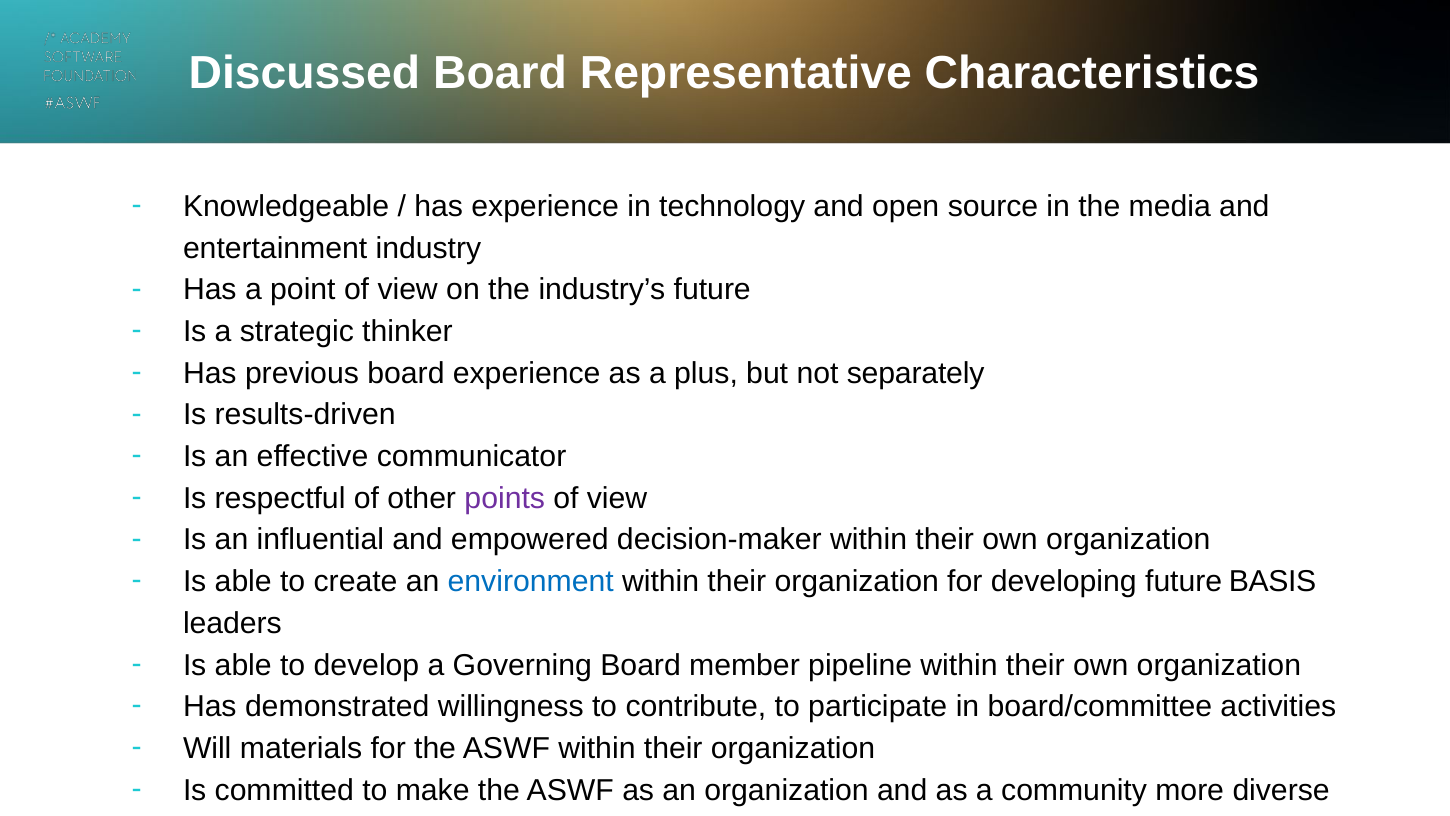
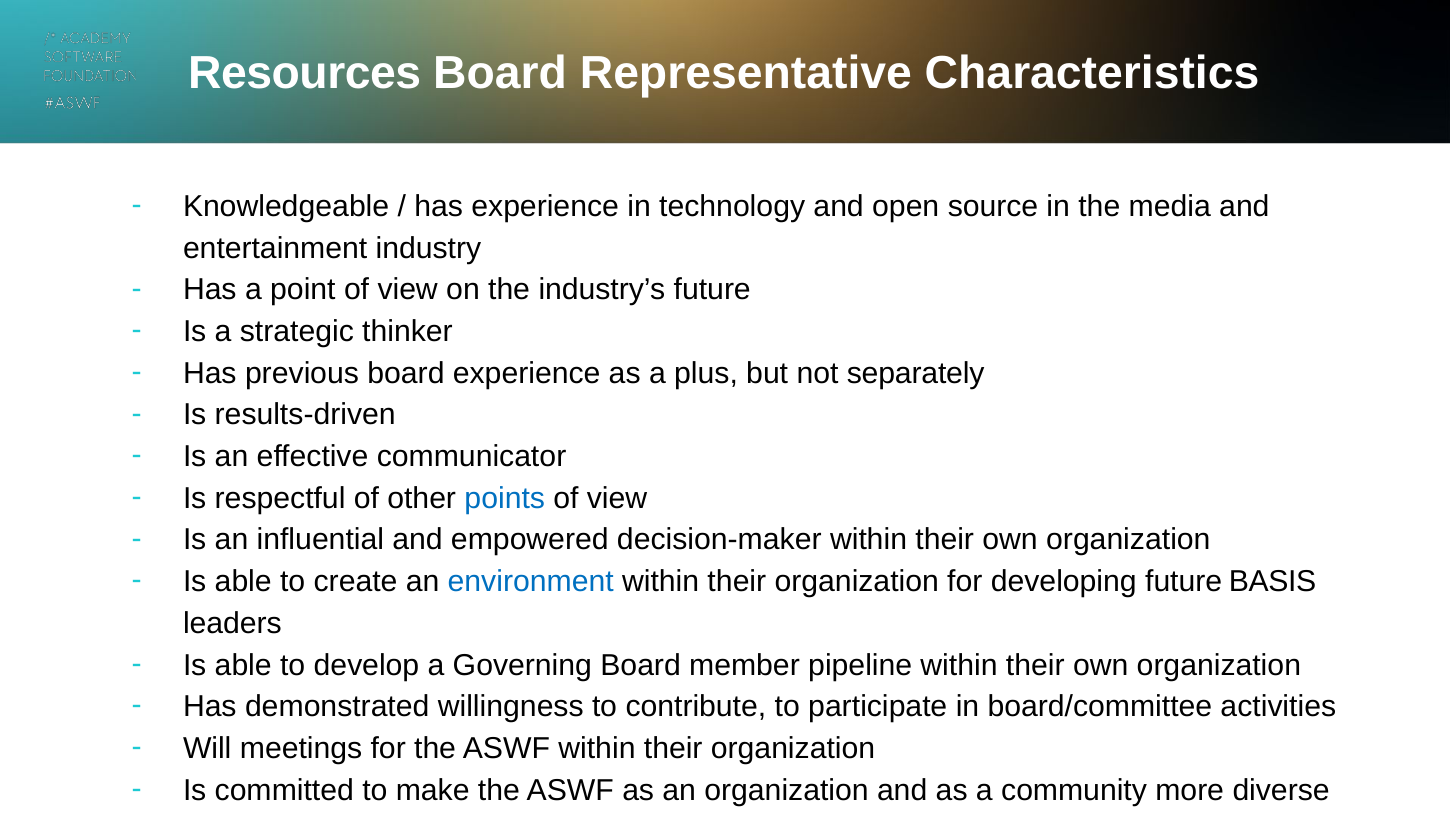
Discussed: Discussed -> Resources
points colour: purple -> blue
materials: materials -> meetings
